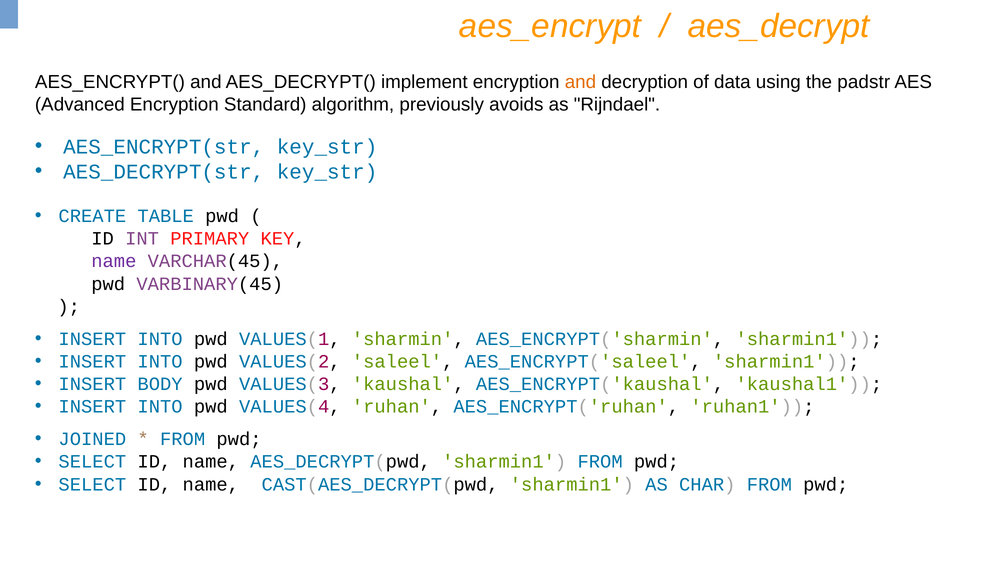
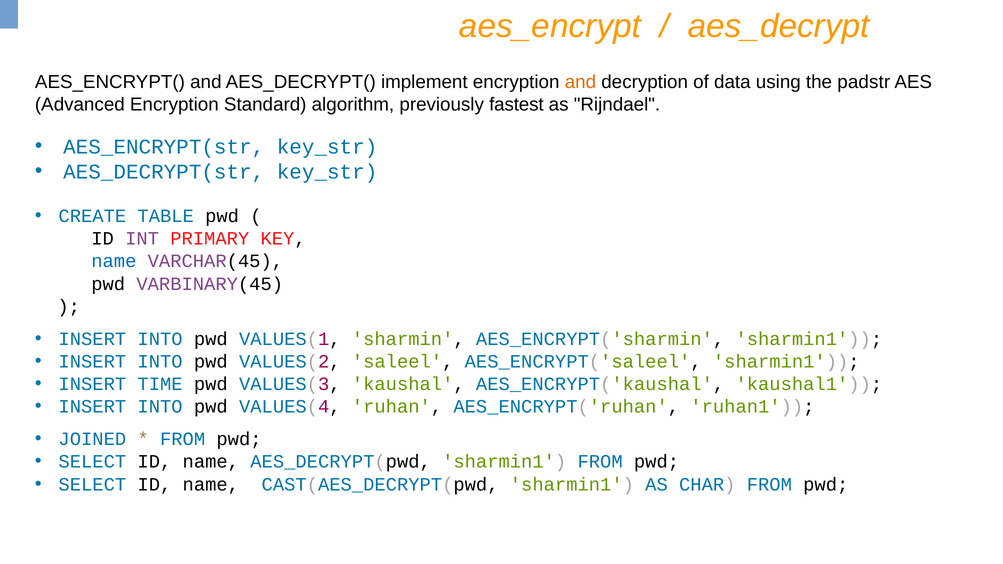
avoids: avoids -> fastest
name at (114, 261) colour: purple -> blue
BODY: BODY -> TIME
